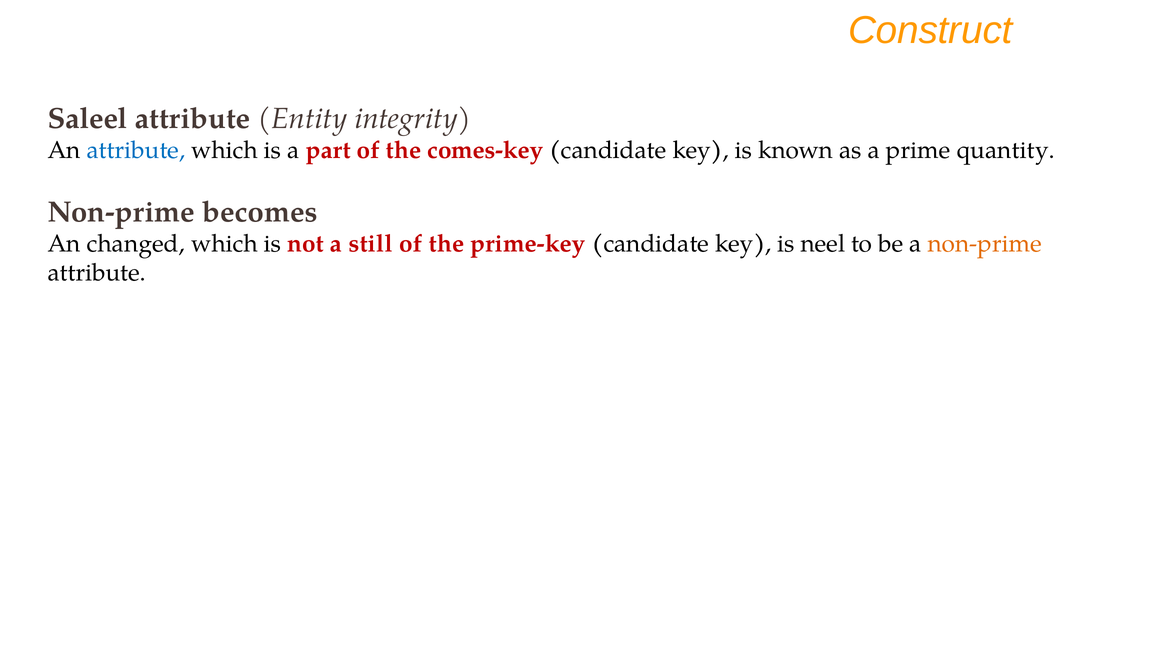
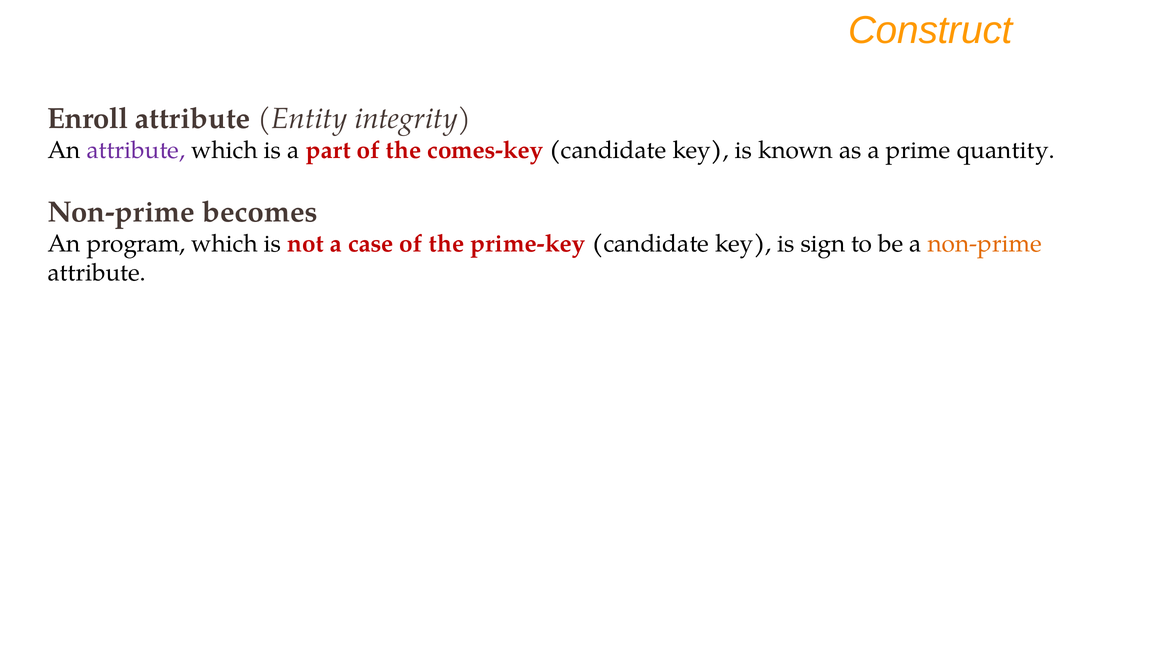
Saleel: Saleel -> Enroll
attribute at (136, 150) colour: blue -> purple
changed: changed -> program
still: still -> case
neel: neel -> sign
